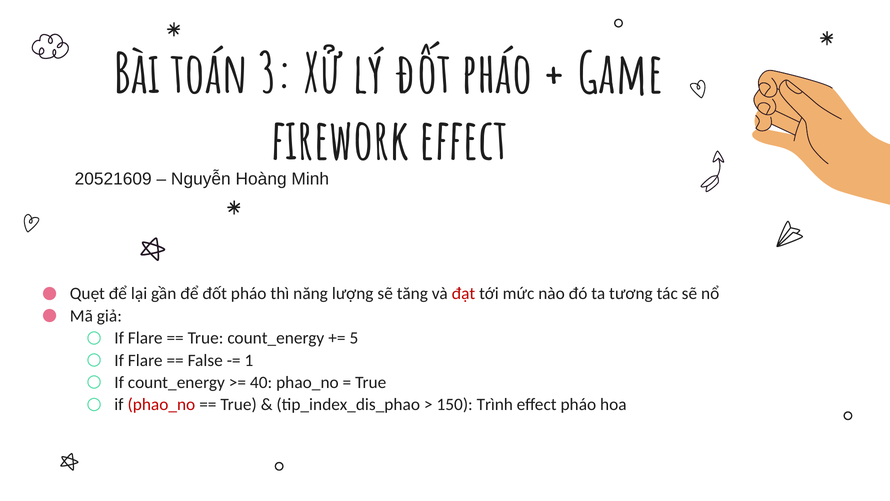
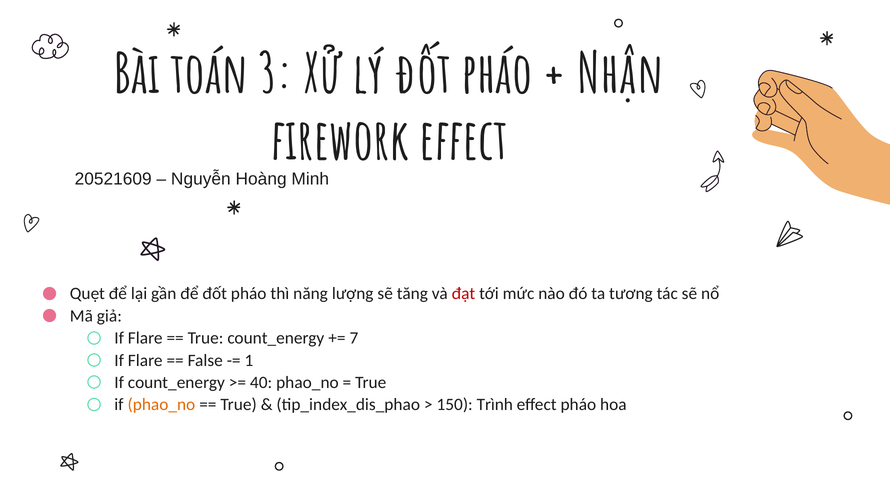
Game: Game -> Nhận
5: 5 -> 7
phao_no at (161, 404) colour: red -> orange
